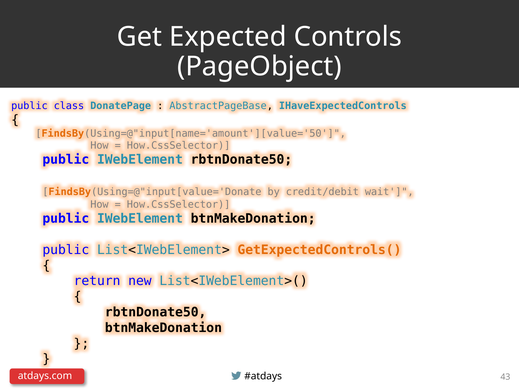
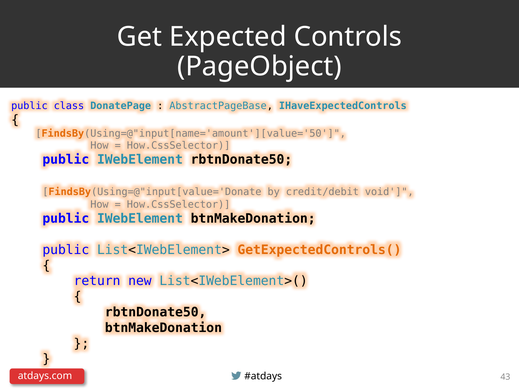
wait: wait -> void
